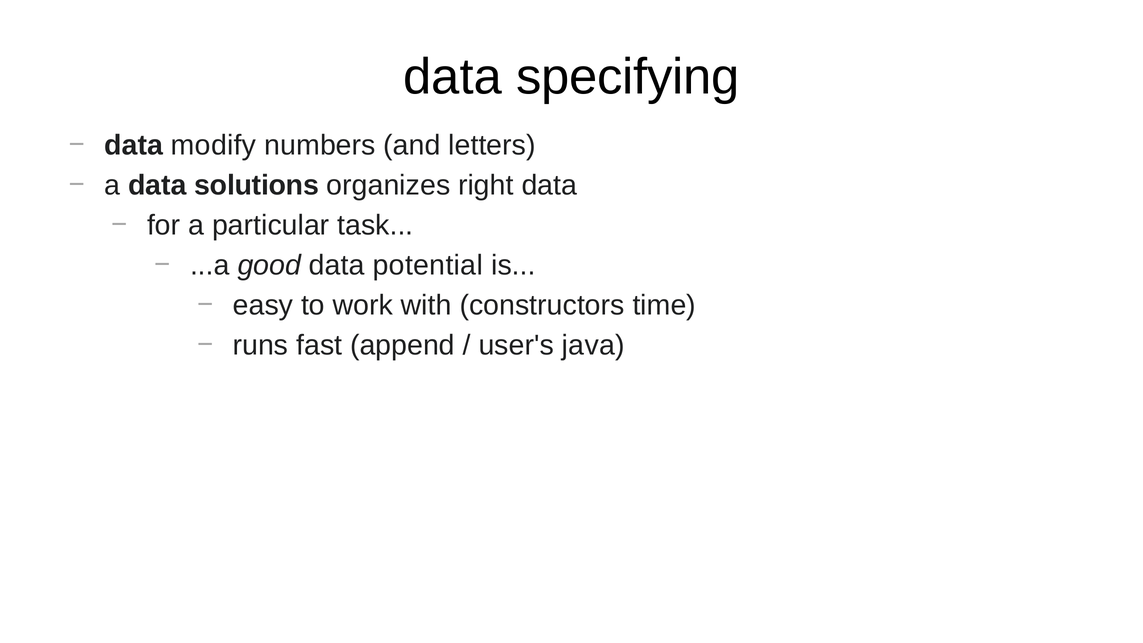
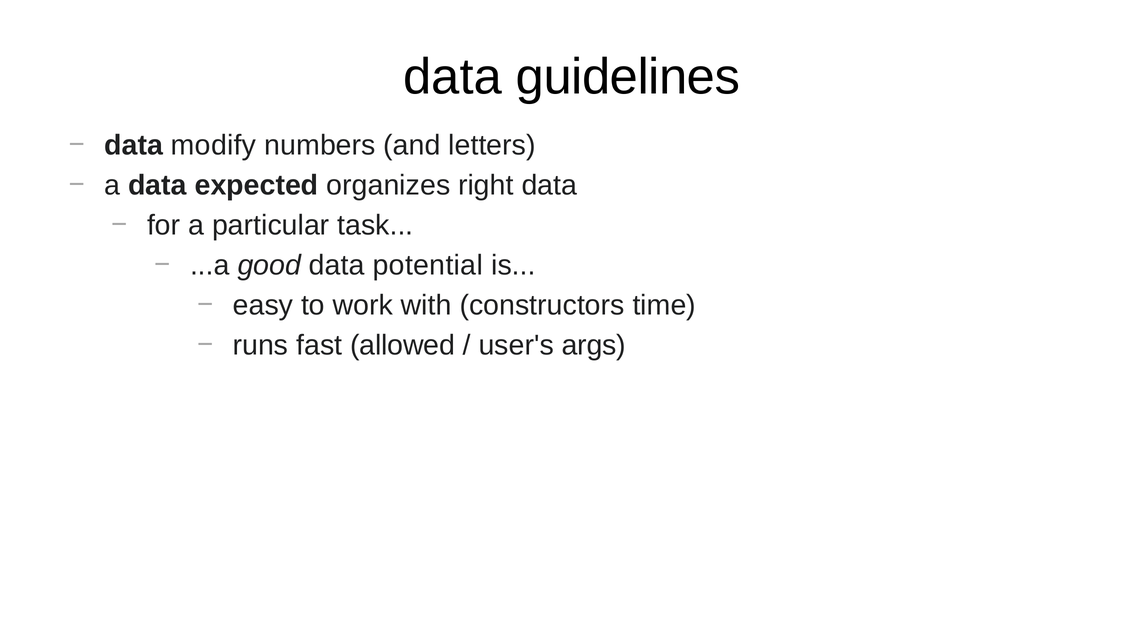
specifying: specifying -> guidelines
solutions: solutions -> expected
append: append -> allowed
java: java -> args
